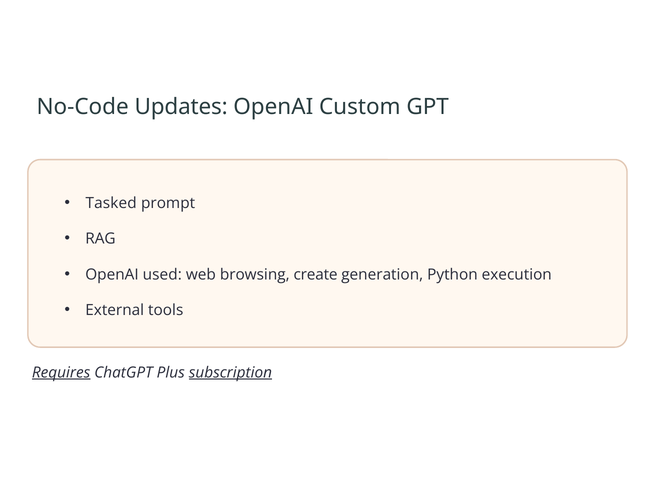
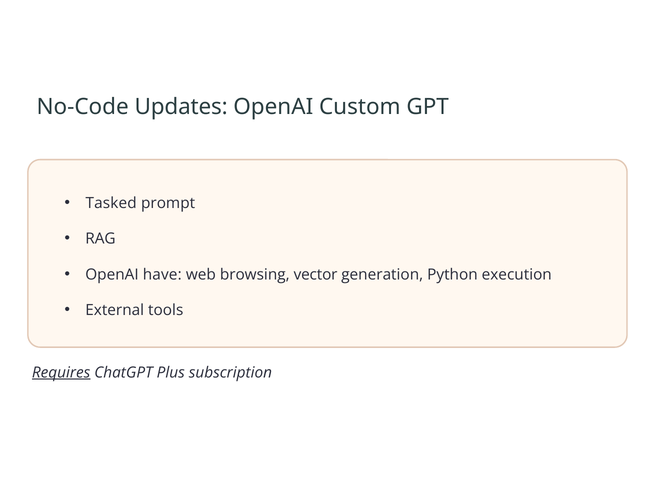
used: used -> have
create: create -> vector
subscription underline: present -> none
